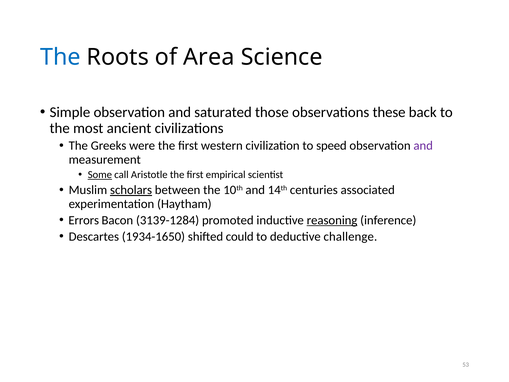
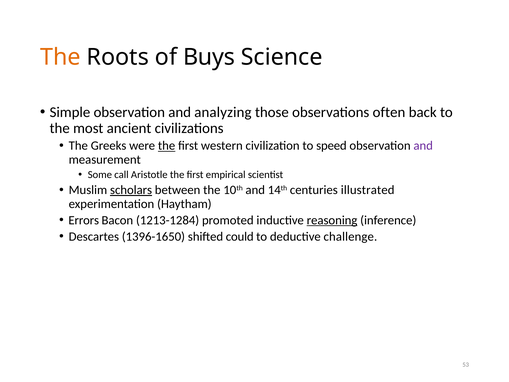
The at (60, 57) colour: blue -> orange
Area: Area -> Buys
saturated: saturated -> analyzing
these: these -> often
the at (167, 146) underline: none -> present
Some underline: present -> none
associated: associated -> illustrated
3139-1284: 3139-1284 -> 1213-1284
1934-1650: 1934-1650 -> 1396-1650
